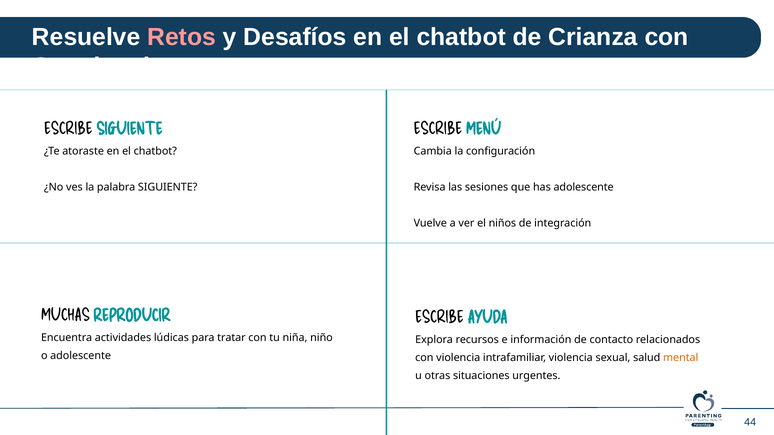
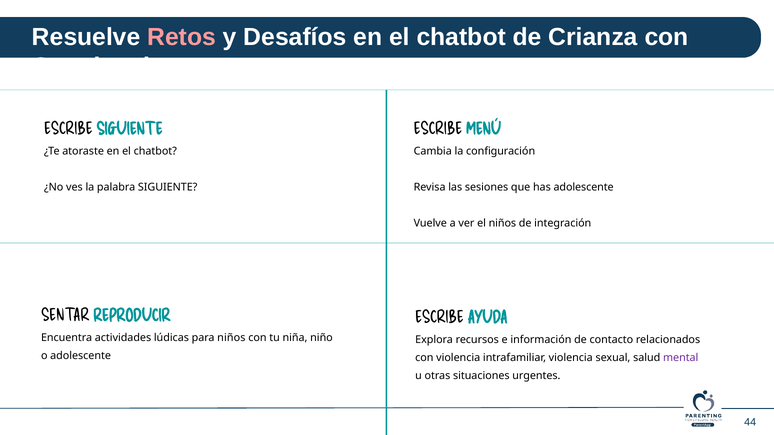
MUCHAS: MUCHAS -> SENTAR
para tratar: tratar -> niños
mental colour: orange -> purple
